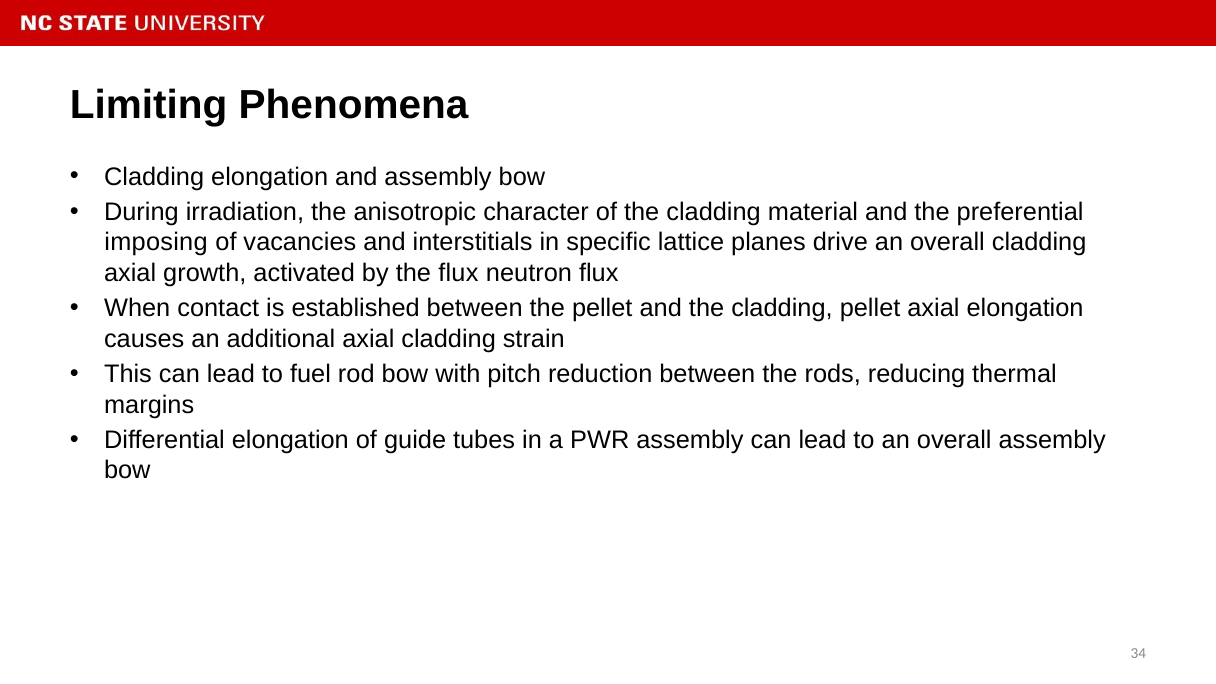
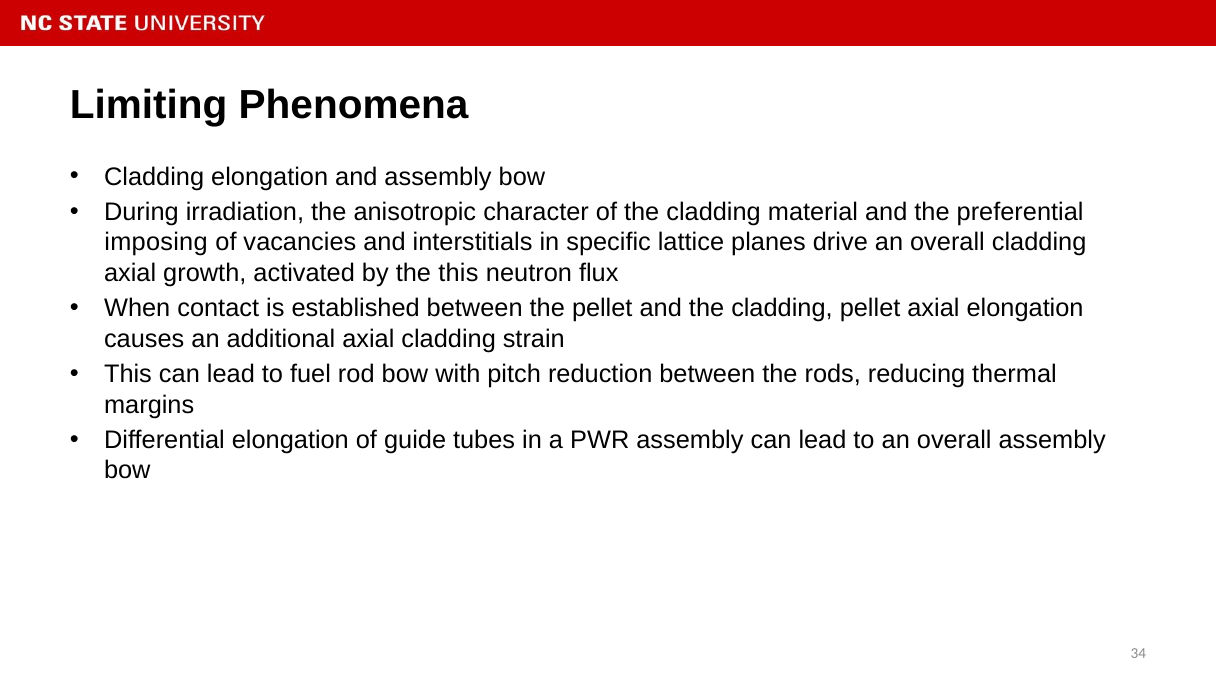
the flux: flux -> this
